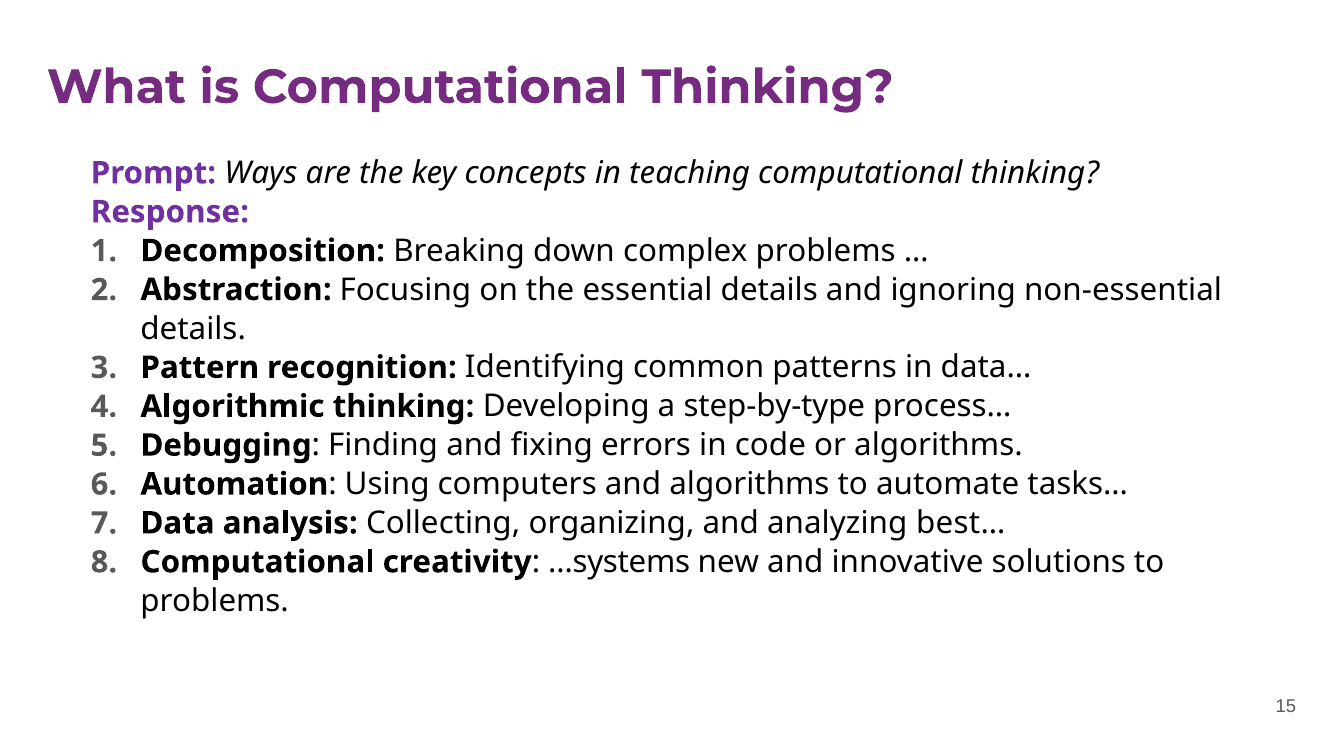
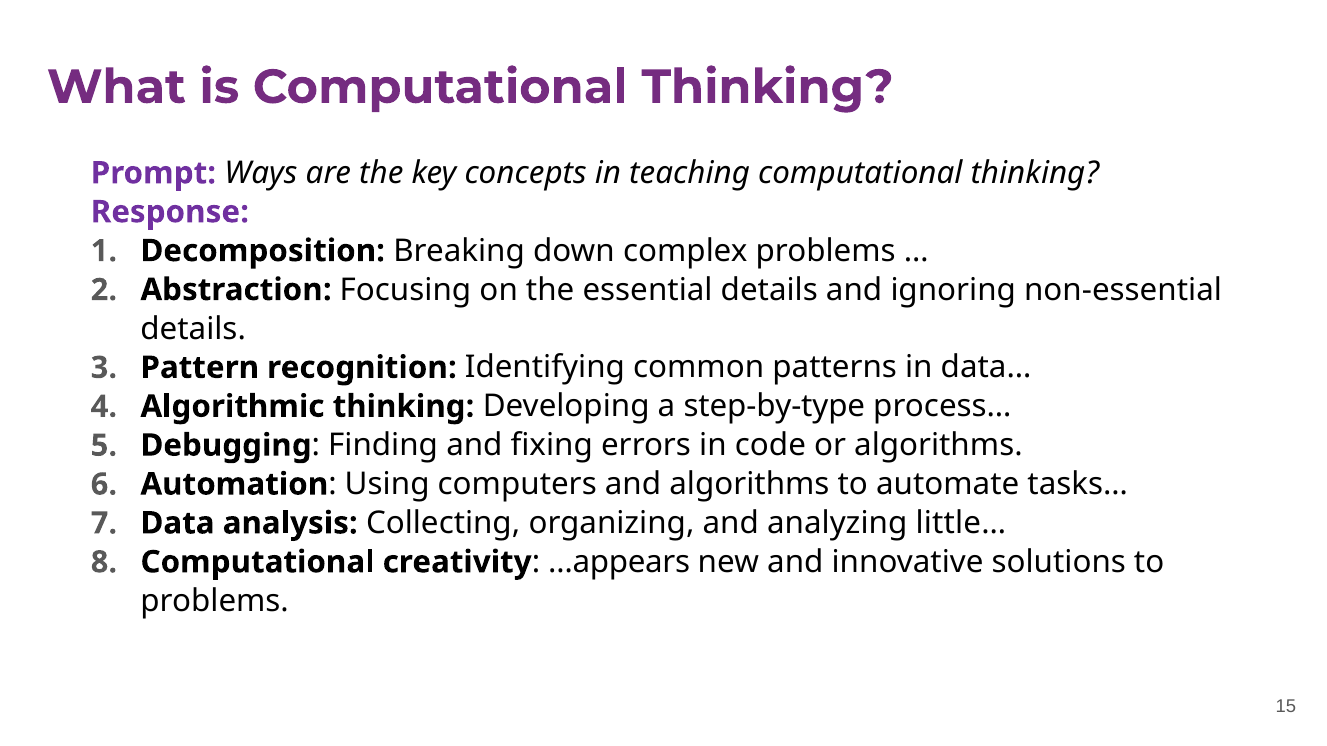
best…: best… -> little…
…systems: …systems -> …appears
